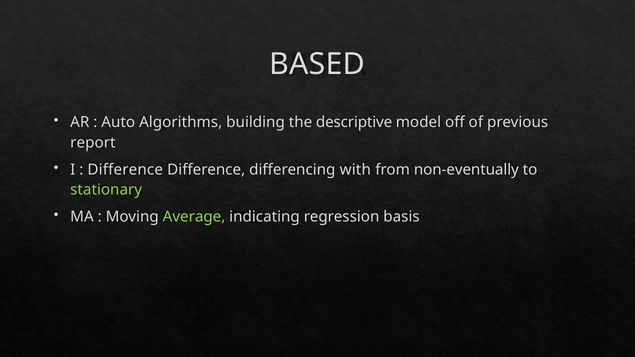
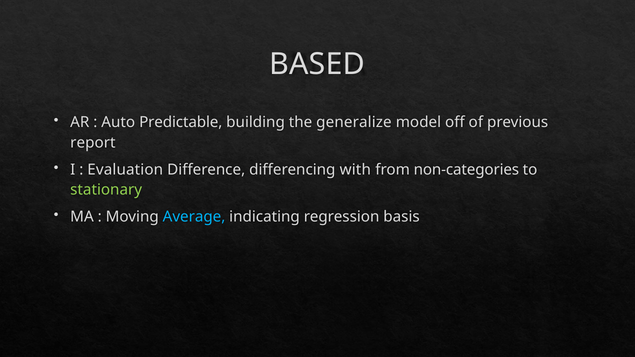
Algorithms: Algorithms -> Predictable
descriptive: descriptive -> generalize
Difference at (125, 170): Difference -> Evaluation
non-eventually: non-eventually -> non-categories
Average colour: light green -> light blue
